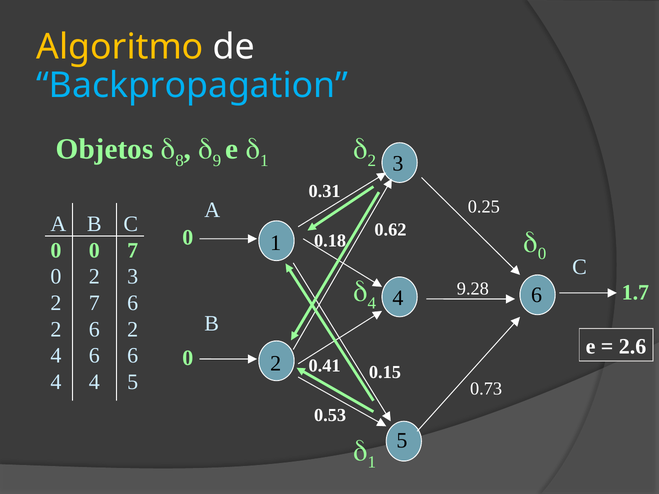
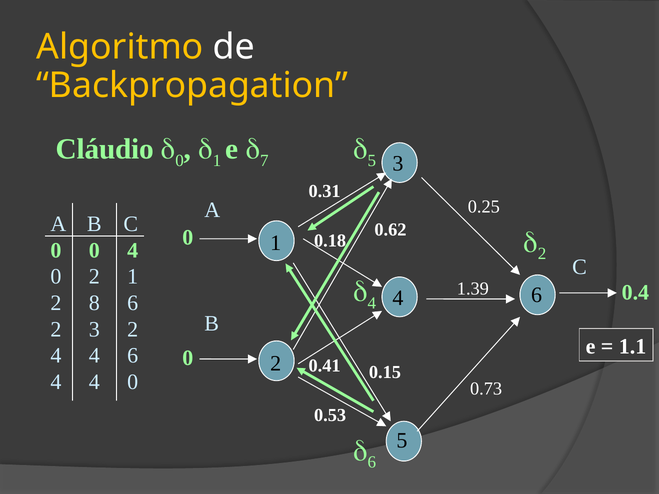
Backpropagation colour: light blue -> yellow
Objetos: Objetos -> Cláudio
8 at (180, 161): 8 -> 0
9 at (217, 161): 9 -> 1
1 at (264, 161): 1 -> 7
2 at (372, 161): 2 -> 5
0 at (542, 254): 0 -> 2
0 7: 7 -> 4
0 2 3: 3 -> 1
9.28: 9.28 -> 1.39
1.7: 1.7 -> 0.4
2 7: 7 -> 8
6 at (94, 330): 6 -> 3
2.6: 2.6 -> 1.1
6 at (94, 356): 6 -> 4
4 4 5: 5 -> 0
1 at (372, 463): 1 -> 6
